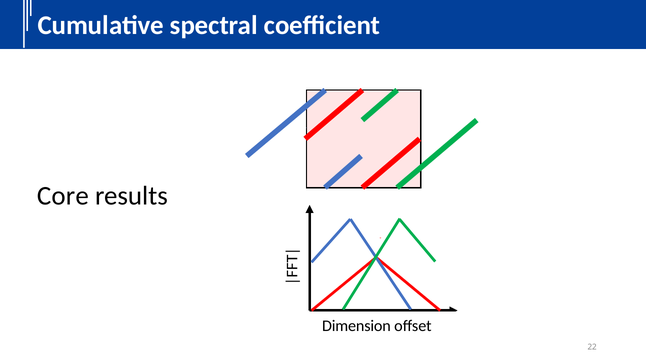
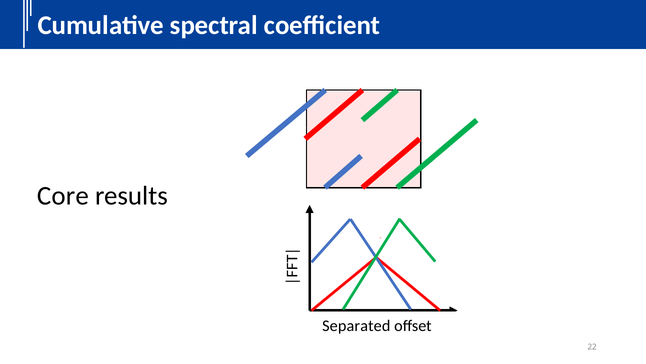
Dimension: Dimension -> Separated
